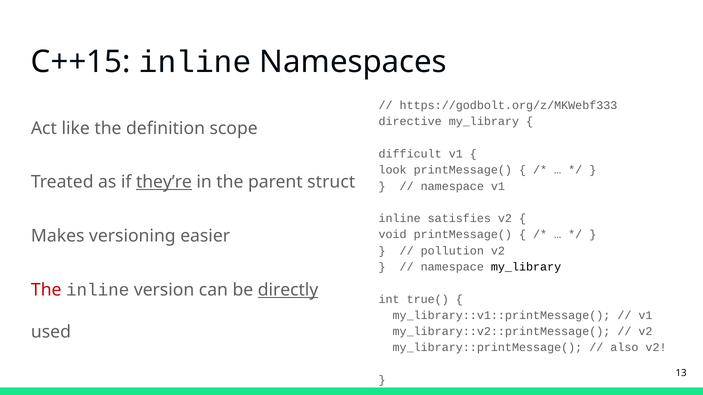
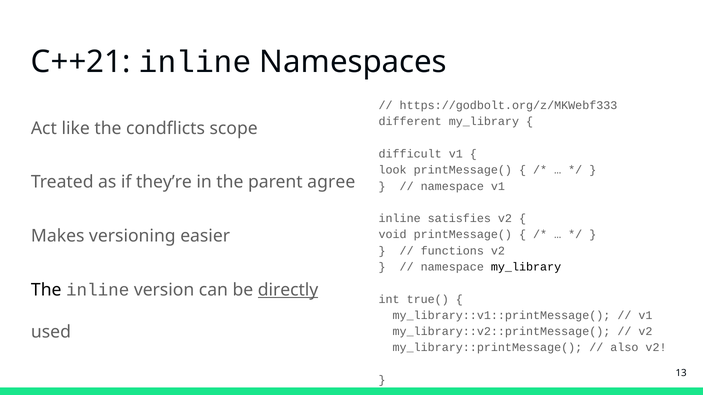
C++15: C++15 -> C++21
directive: directive -> different
definition: definition -> condflicts
they’re underline: present -> none
struct: struct -> agree
pollution: pollution -> functions
The at (46, 290) colour: red -> black
